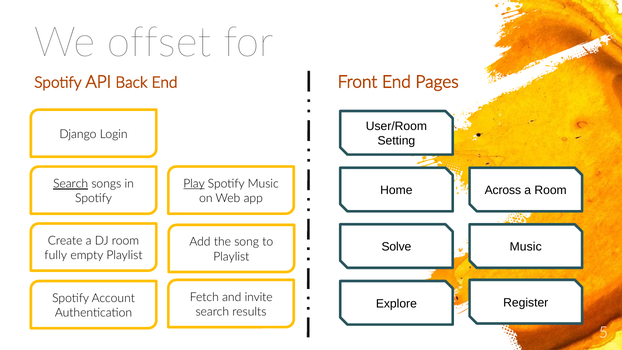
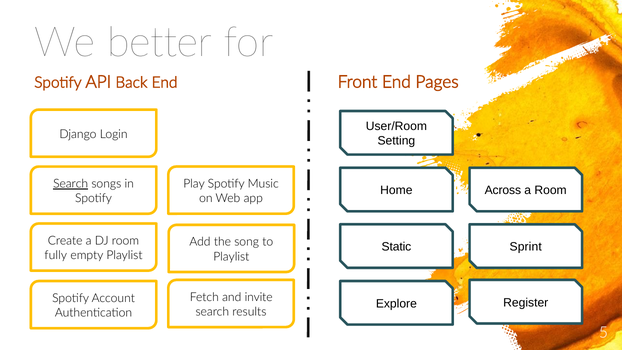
offset: offset -> better
Play underline: present -> none
Solve: Solve -> Static
Music at (526, 247): Music -> Sprint
